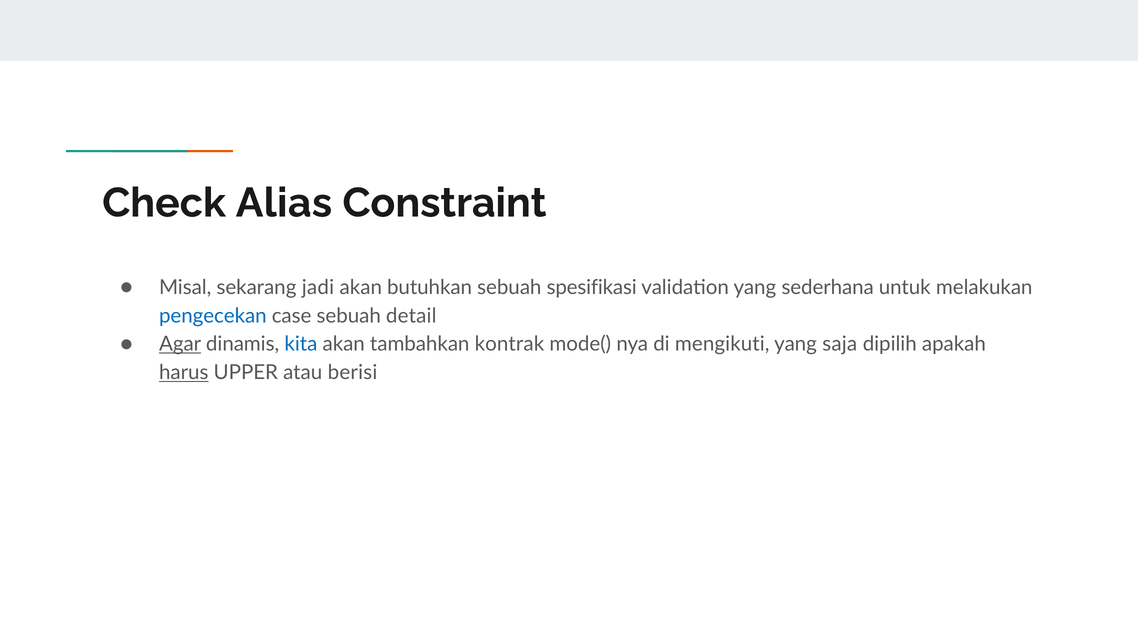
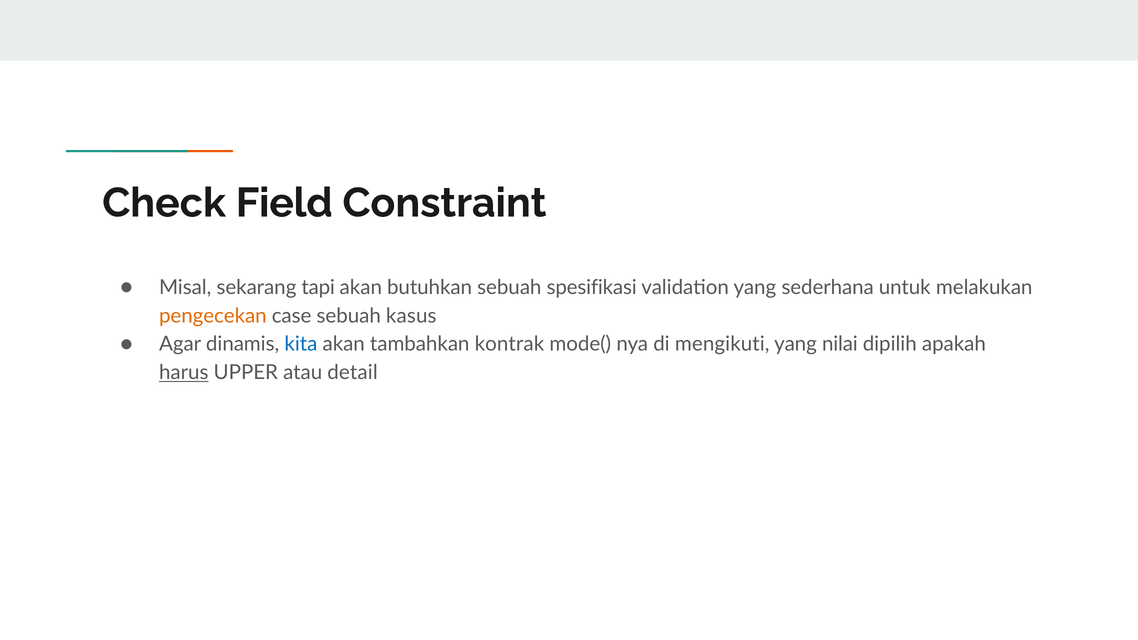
Alias: Alias -> Field
jadi: jadi -> tapi
pengecekan colour: blue -> orange
detail: detail -> kasus
Agar underline: present -> none
saja: saja -> nilai
berisi: berisi -> detail
